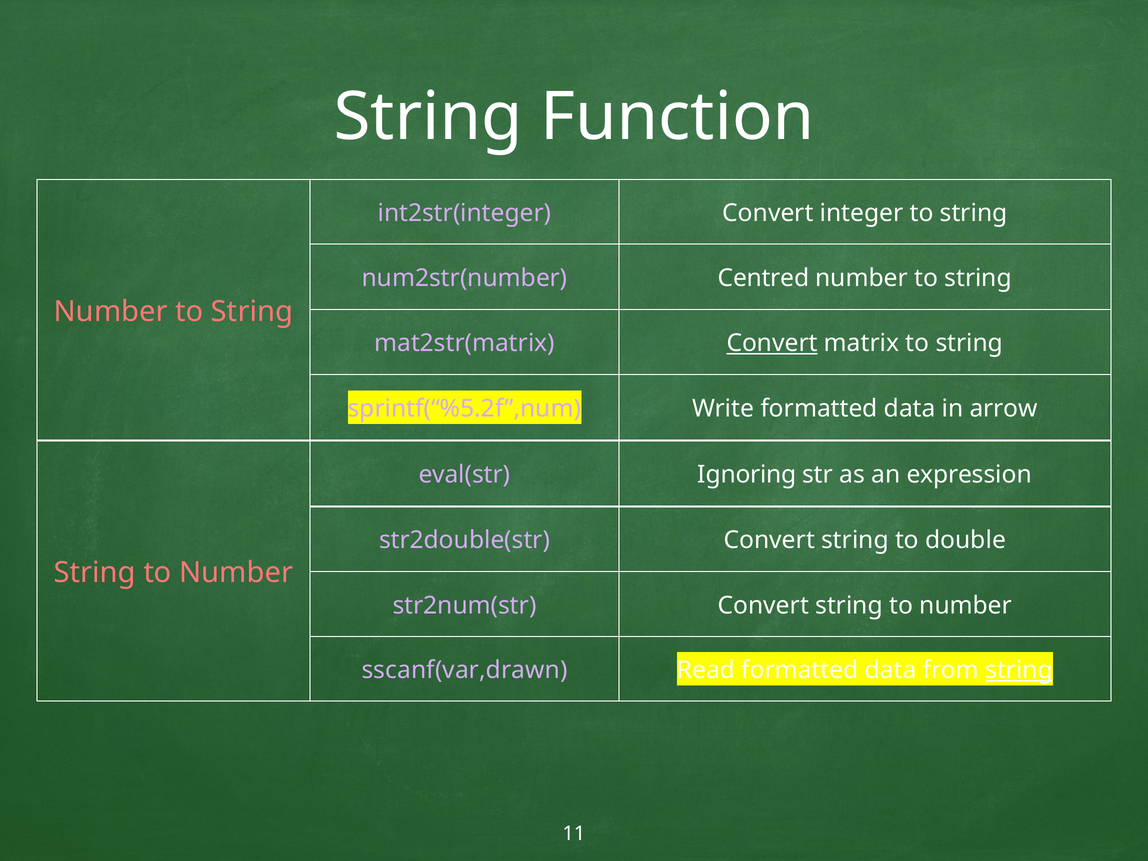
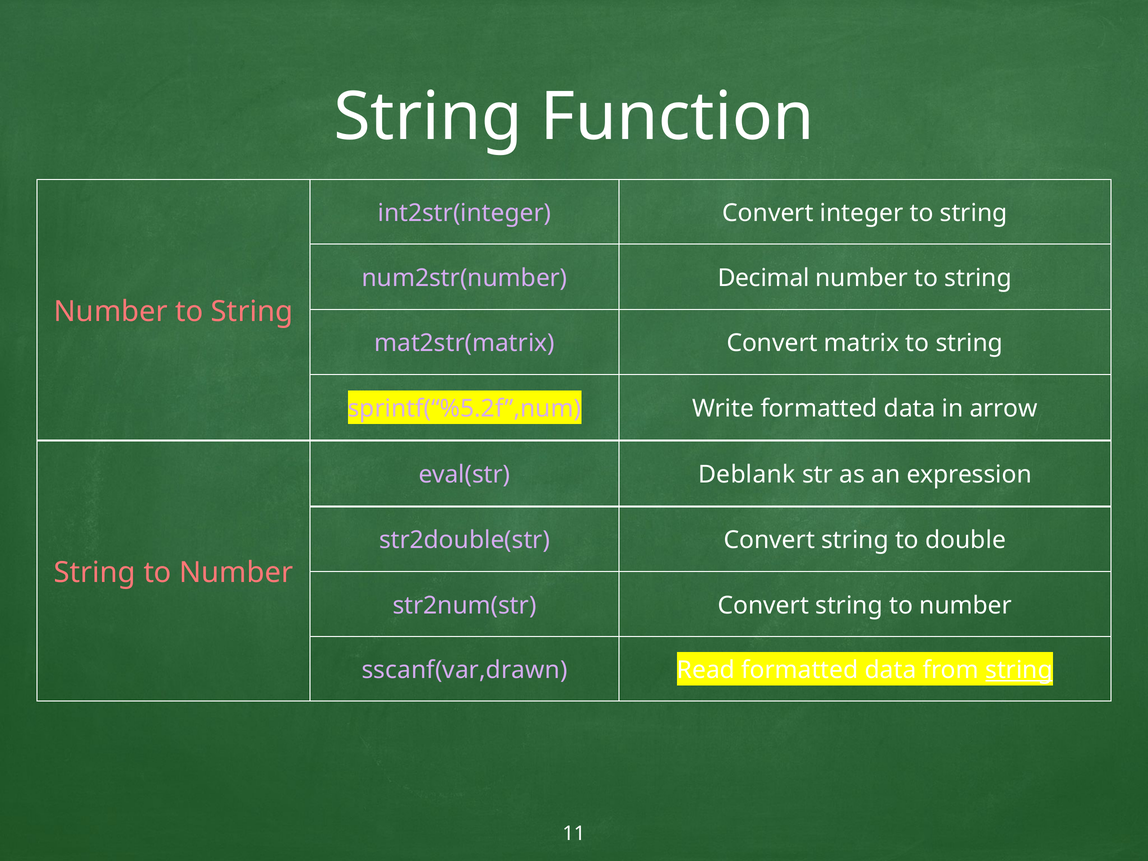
Centred: Centred -> Decimal
Convert at (772, 343) underline: present -> none
Ignoring: Ignoring -> Deblank
